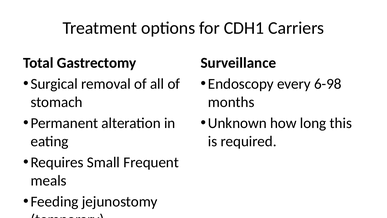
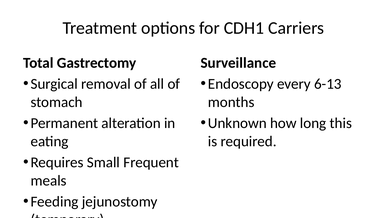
6-98: 6-98 -> 6-13
